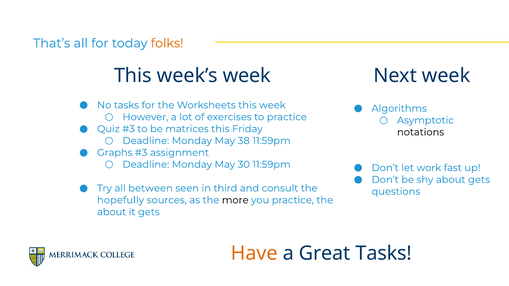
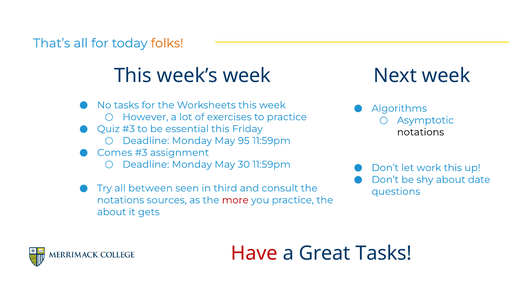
matrices: matrices -> essential
38: 38 -> 95
Graphs: Graphs -> Comes
work fast: fast -> this
about gets: gets -> date
hopefully at (121, 200): hopefully -> notations
more colour: black -> red
Have colour: orange -> red
